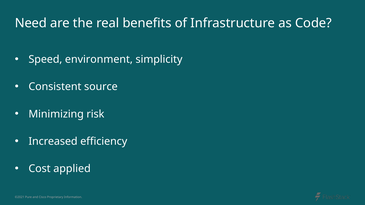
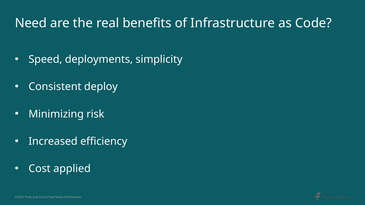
environment: environment -> deployments
source: source -> deploy
